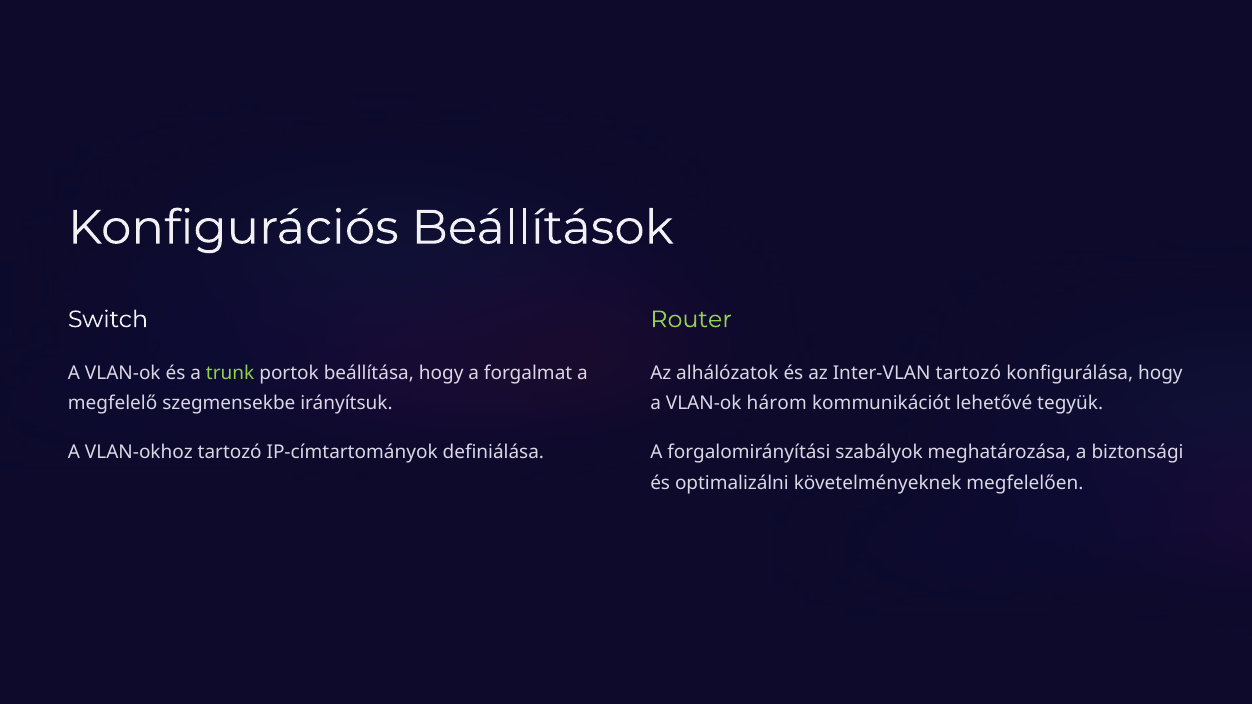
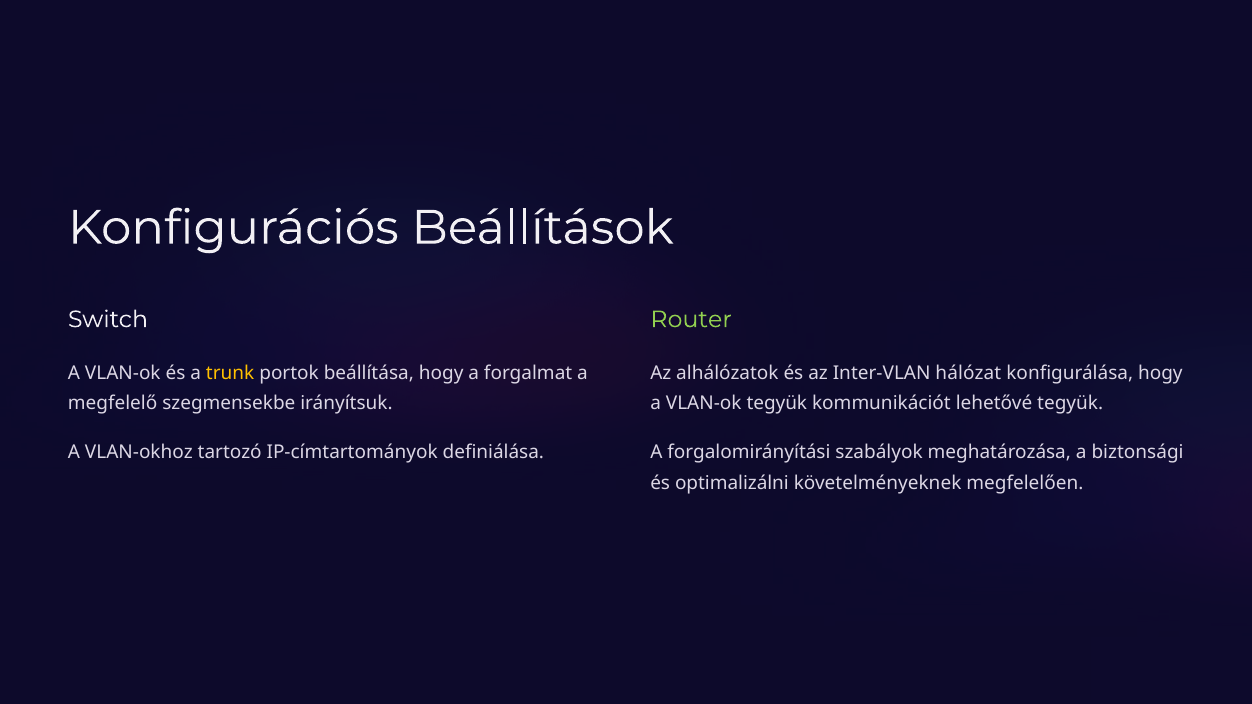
trunk colour: light green -> yellow
Inter-VLAN tartozó: tartozó -> hálózat
VLAN-ok három: három -> tegyük
